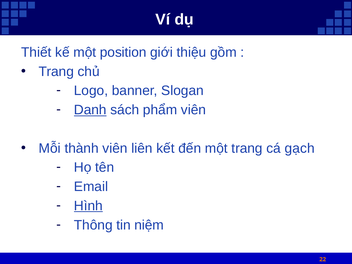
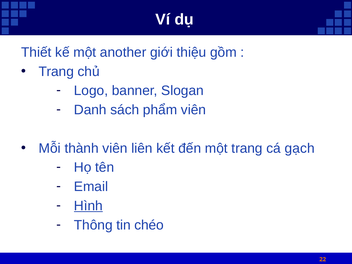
position: position -> another
Danh underline: present -> none
niệm: niệm -> chéo
